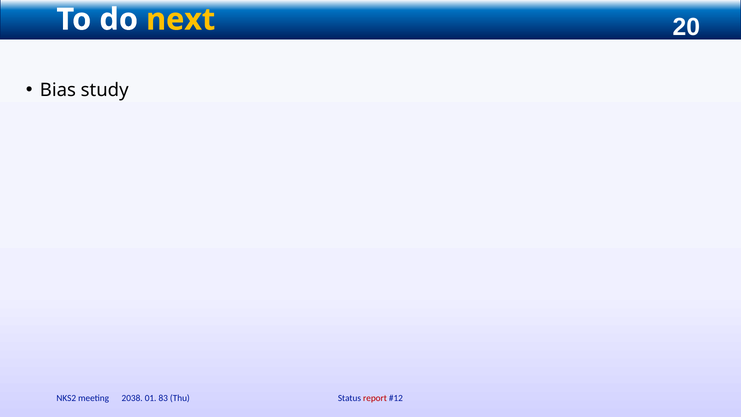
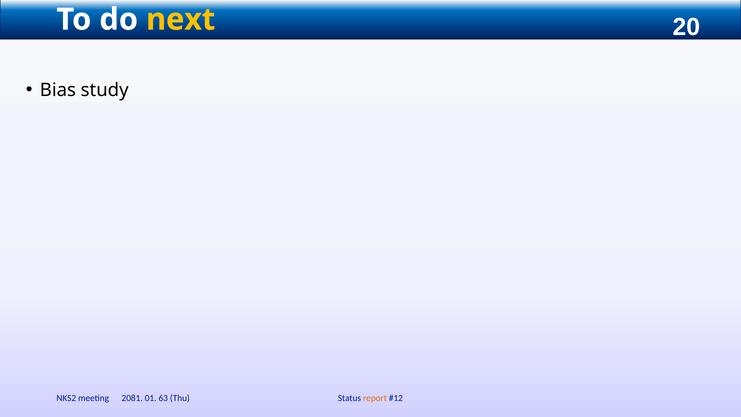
2038: 2038 -> 2081
83: 83 -> 63
report colour: red -> orange
